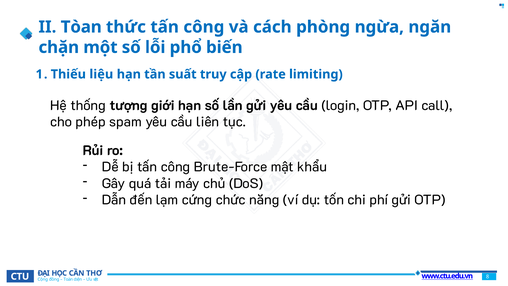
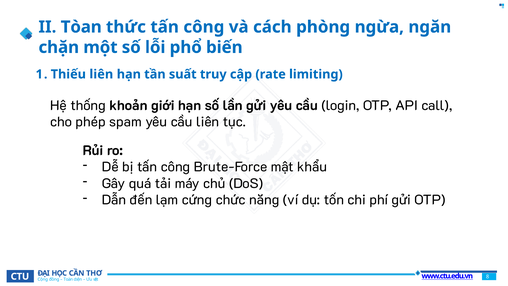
Thiếu liệu: liệu -> liên
tượng: tượng -> khoản
